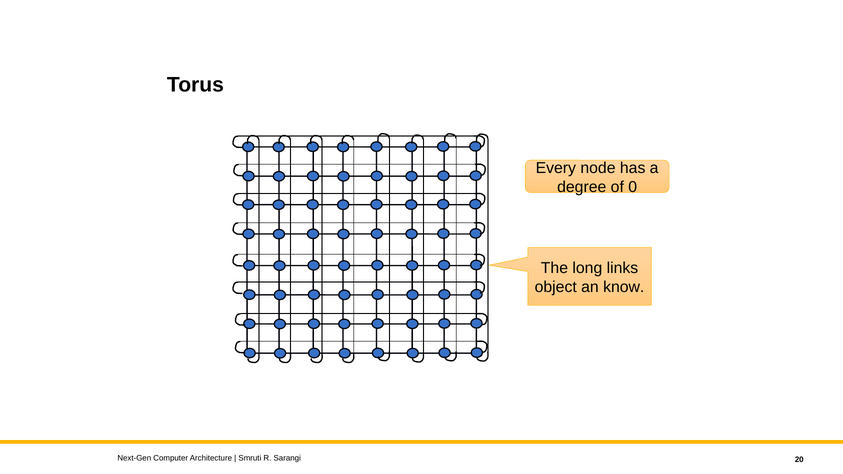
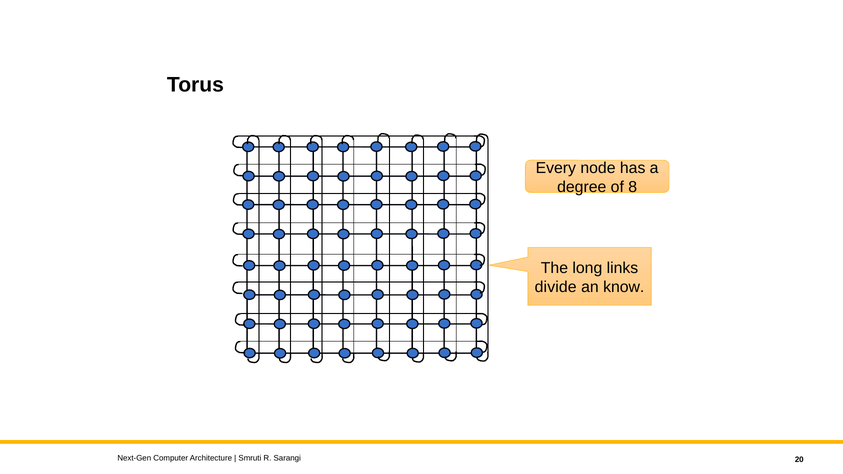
0: 0 -> 8
object: object -> divide
